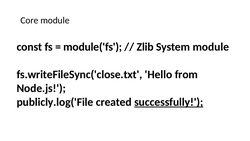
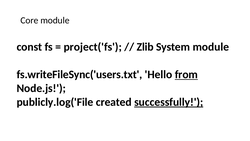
module('fs: module('fs -> project('fs
fs.writeFileSync('close.txt: fs.writeFileSync('close.txt -> fs.writeFileSync('users.txt
from underline: none -> present
